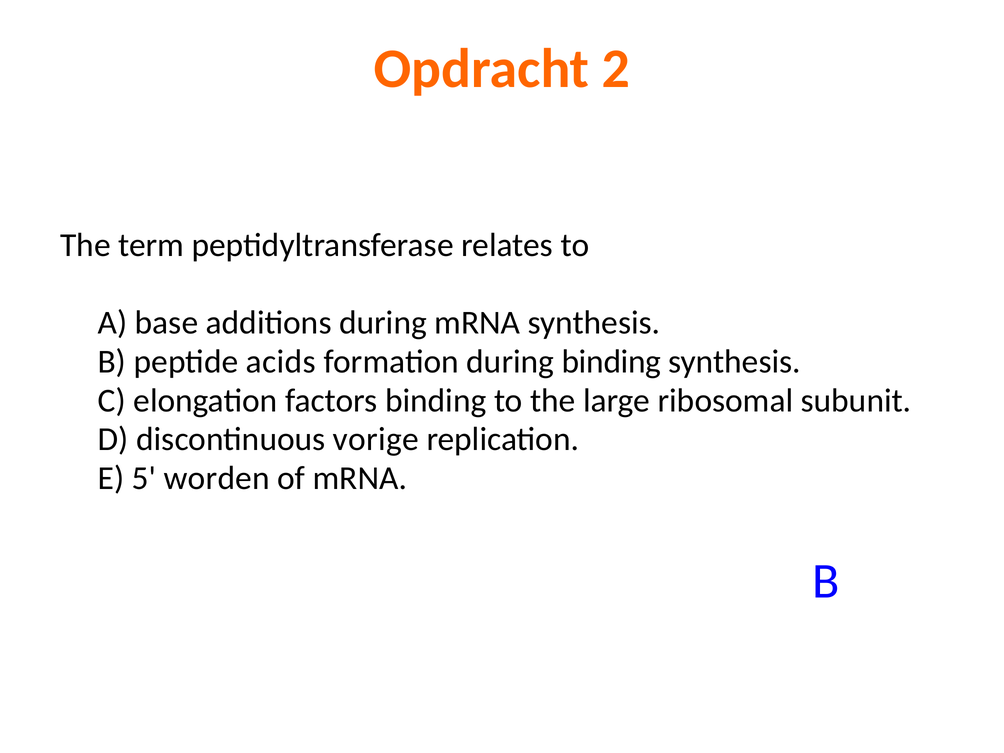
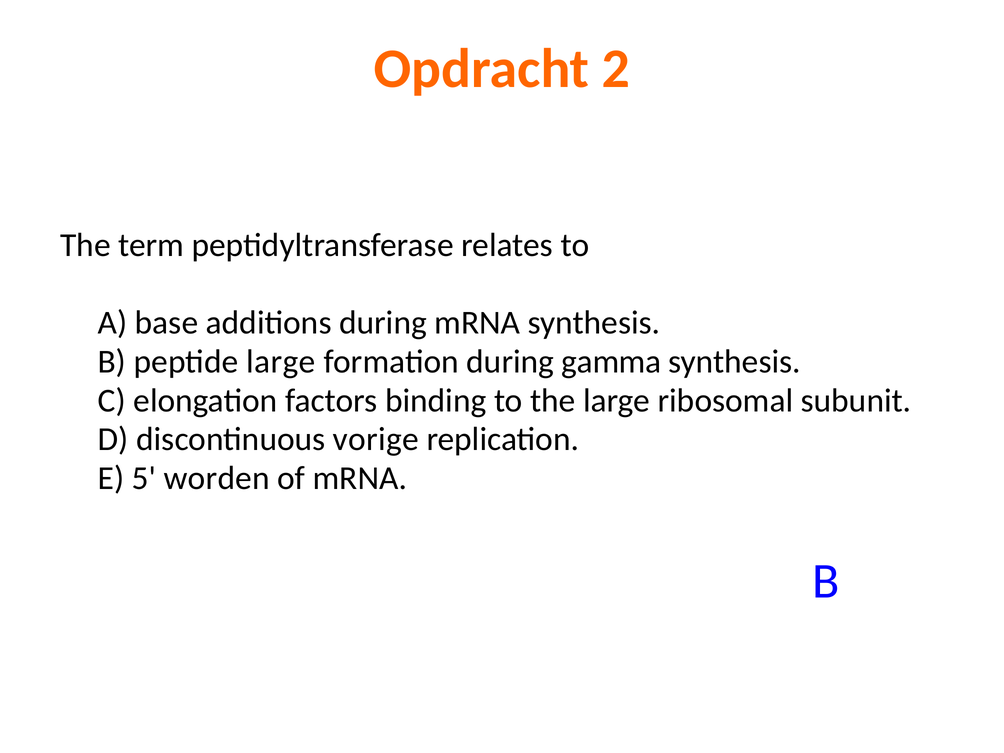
peptide acids: acids -> large
during binding: binding -> gamma
